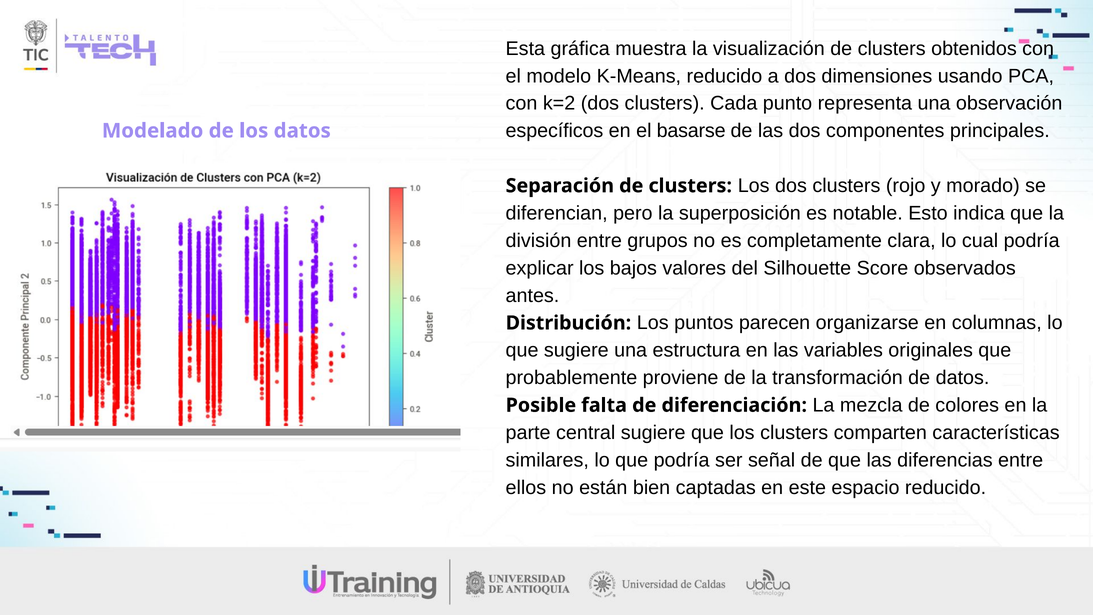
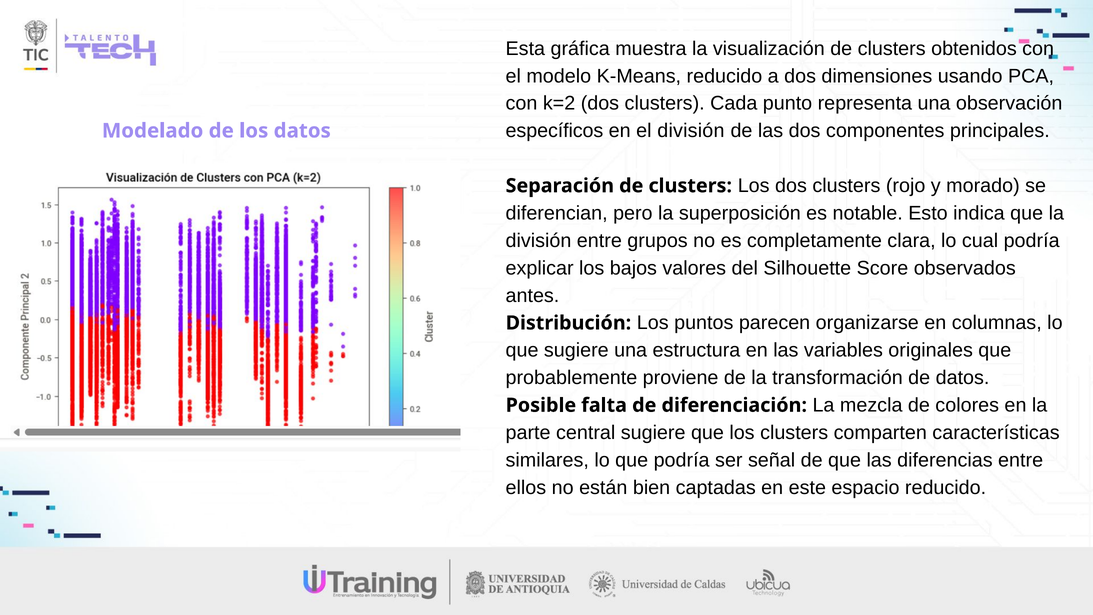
el basarse: basarse -> división
